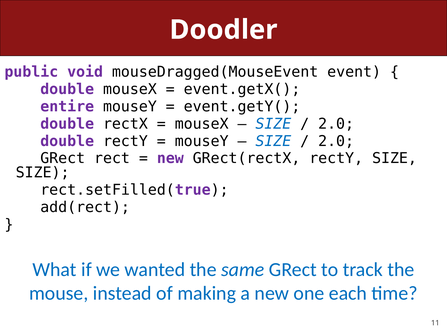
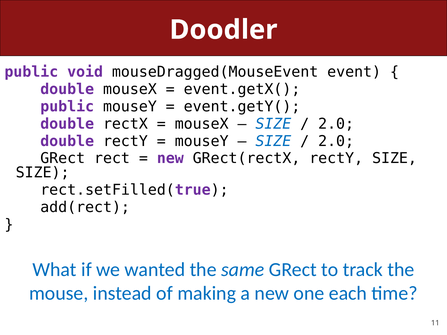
entire at (67, 107): entire -> public
